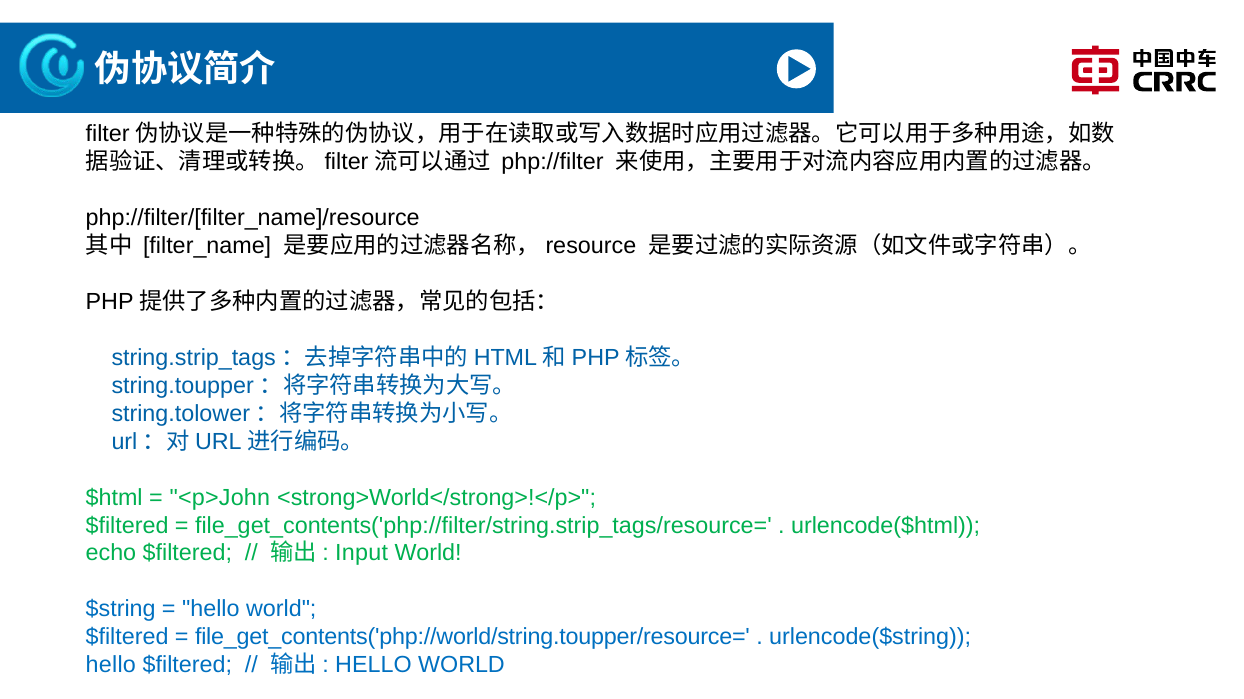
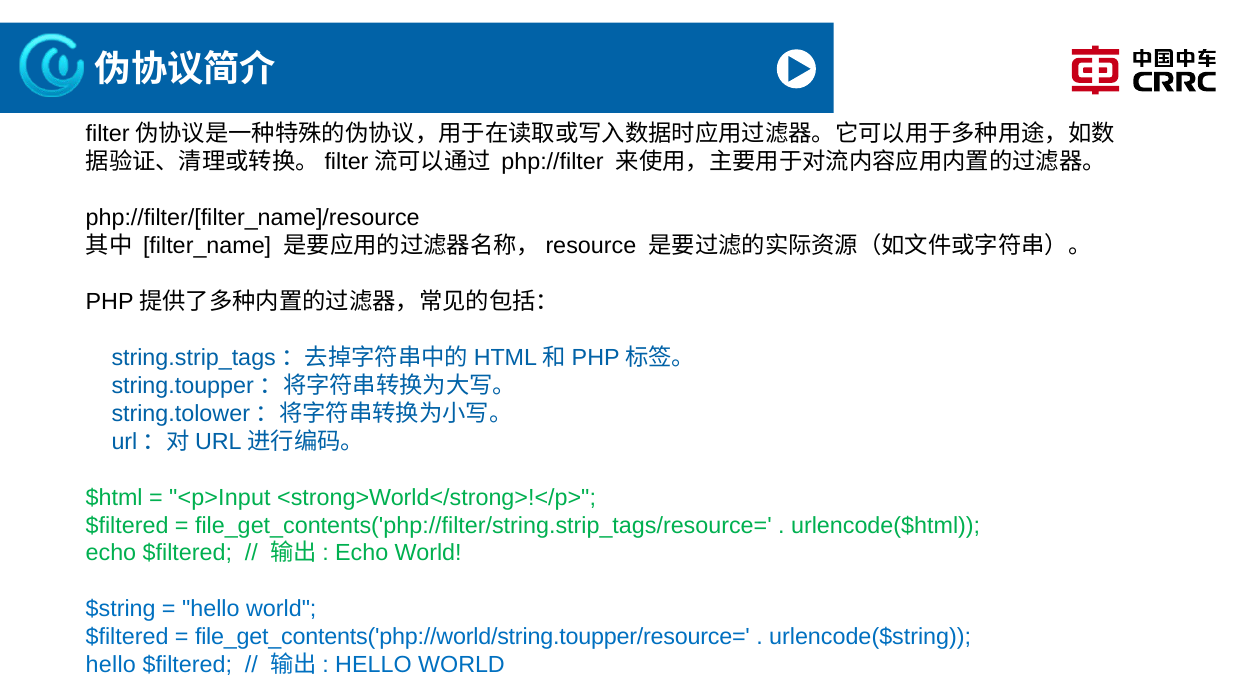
<p>John: <p>John -> <p>Input
Input at (362, 554): Input -> Echo
